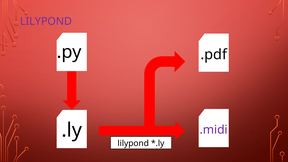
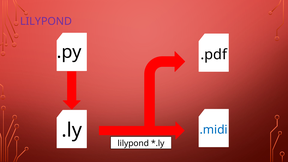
.midi colour: purple -> blue
